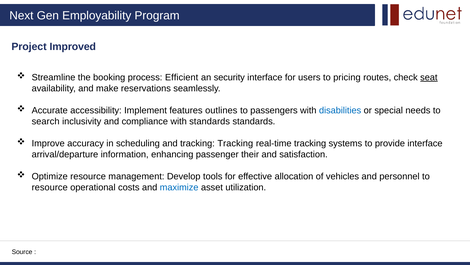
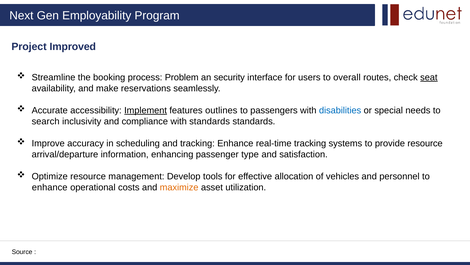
Efficient: Efficient -> Problem
pricing: pricing -> overall
Implement underline: none -> present
tracking Tracking: Tracking -> Enhance
provide interface: interface -> resource
their: their -> type
resource at (50, 187): resource -> enhance
maximize colour: blue -> orange
